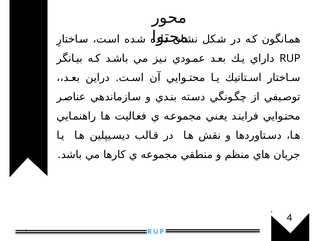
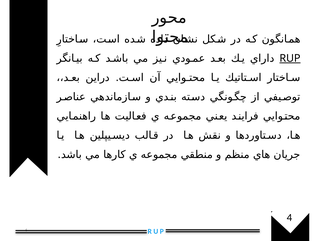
RUP underline: none -> present
